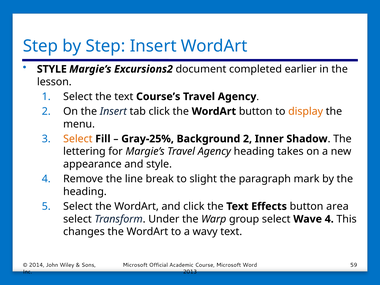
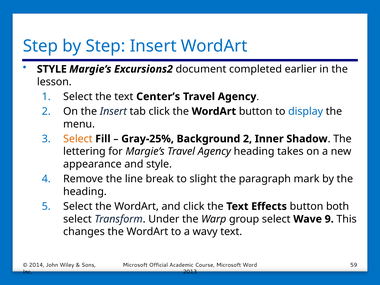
Course’s: Course’s -> Center’s
display colour: orange -> blue
area: area -> both
Wave 4: 4 -> 9
